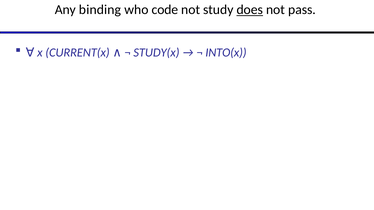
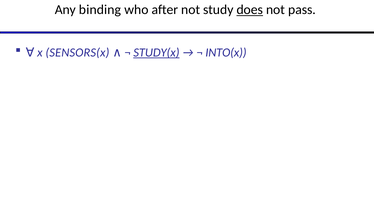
code: code -> after
CURRENT(x: CURRENT(x -> SENSORS(x
STUDY(x underline: none -> present
